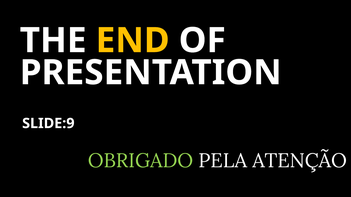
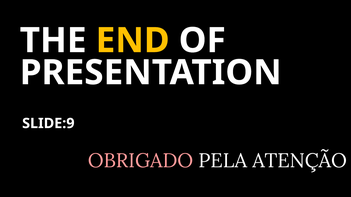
OBRIGADO colour: light green -> pink
